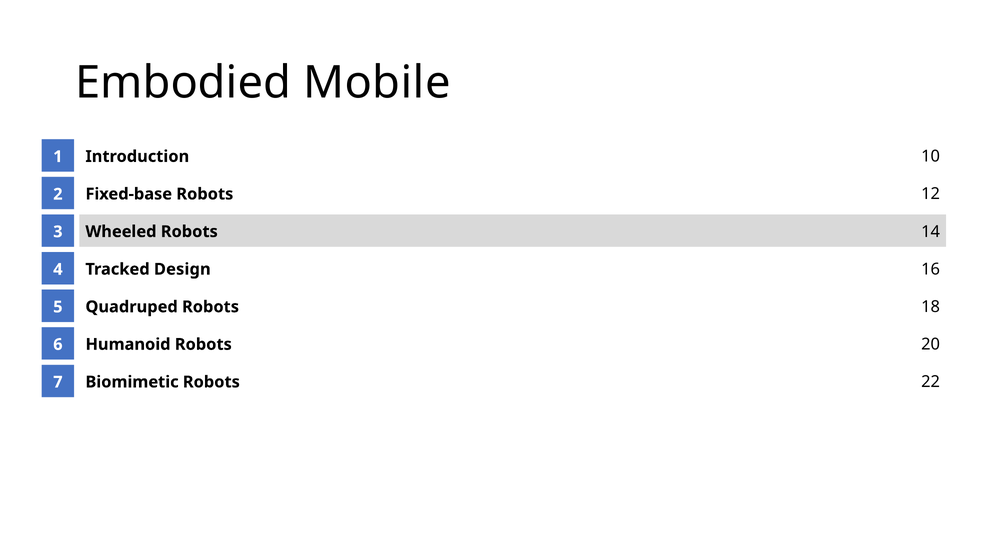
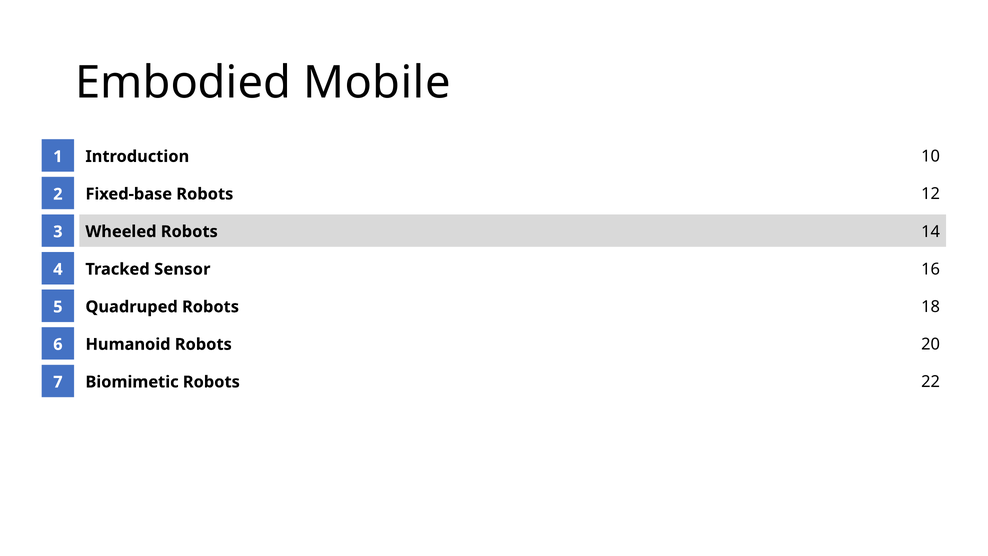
Design: Design -> Sensor
